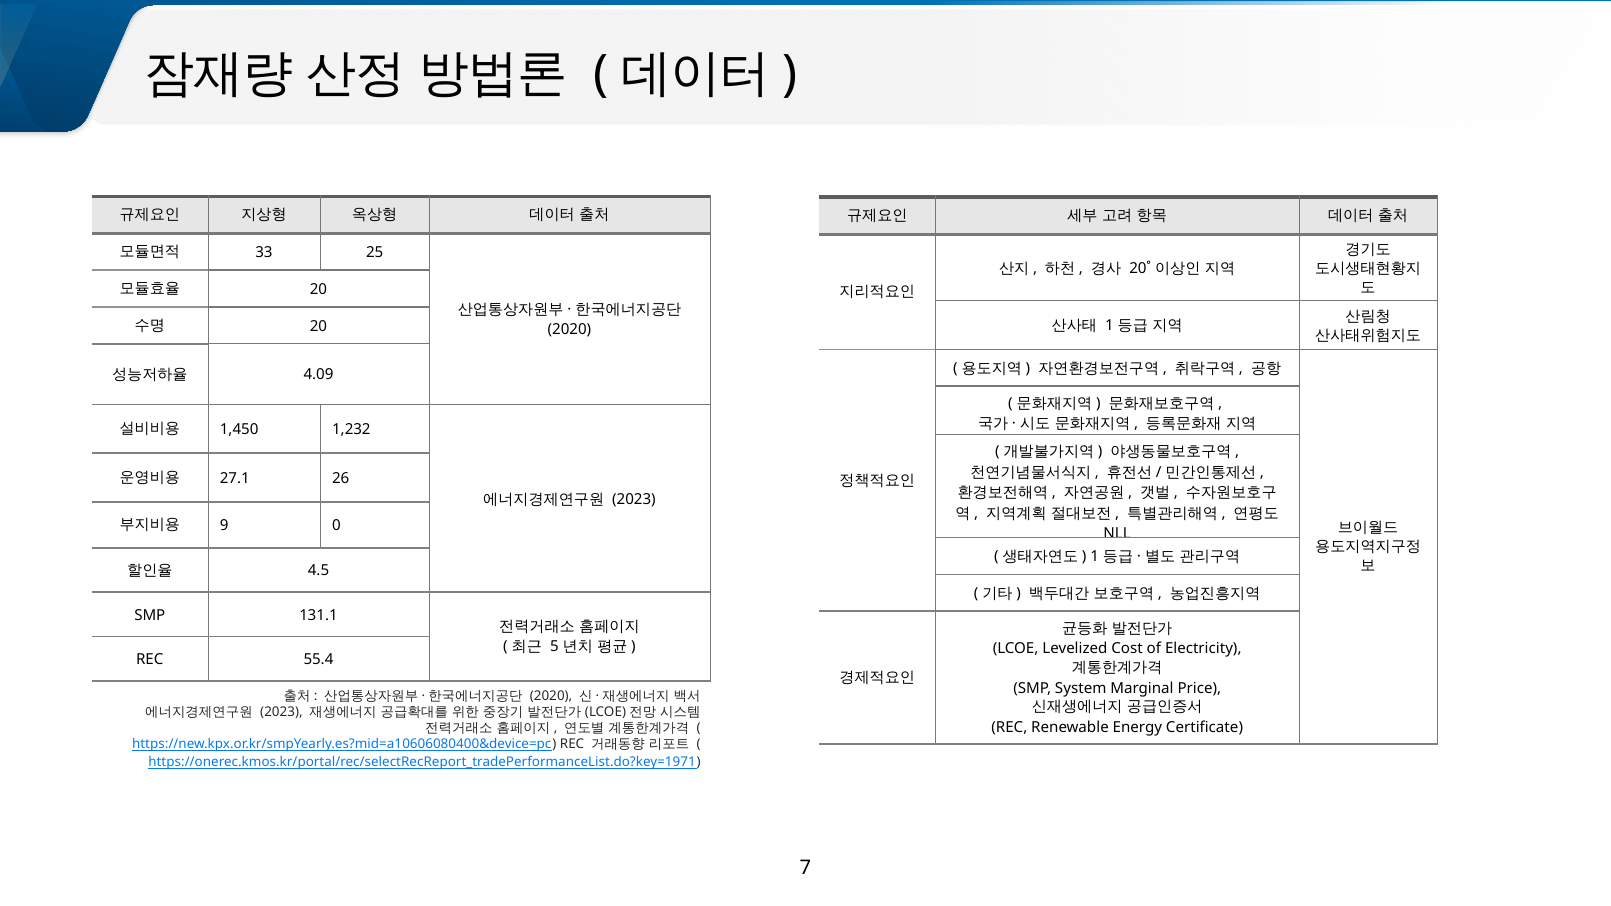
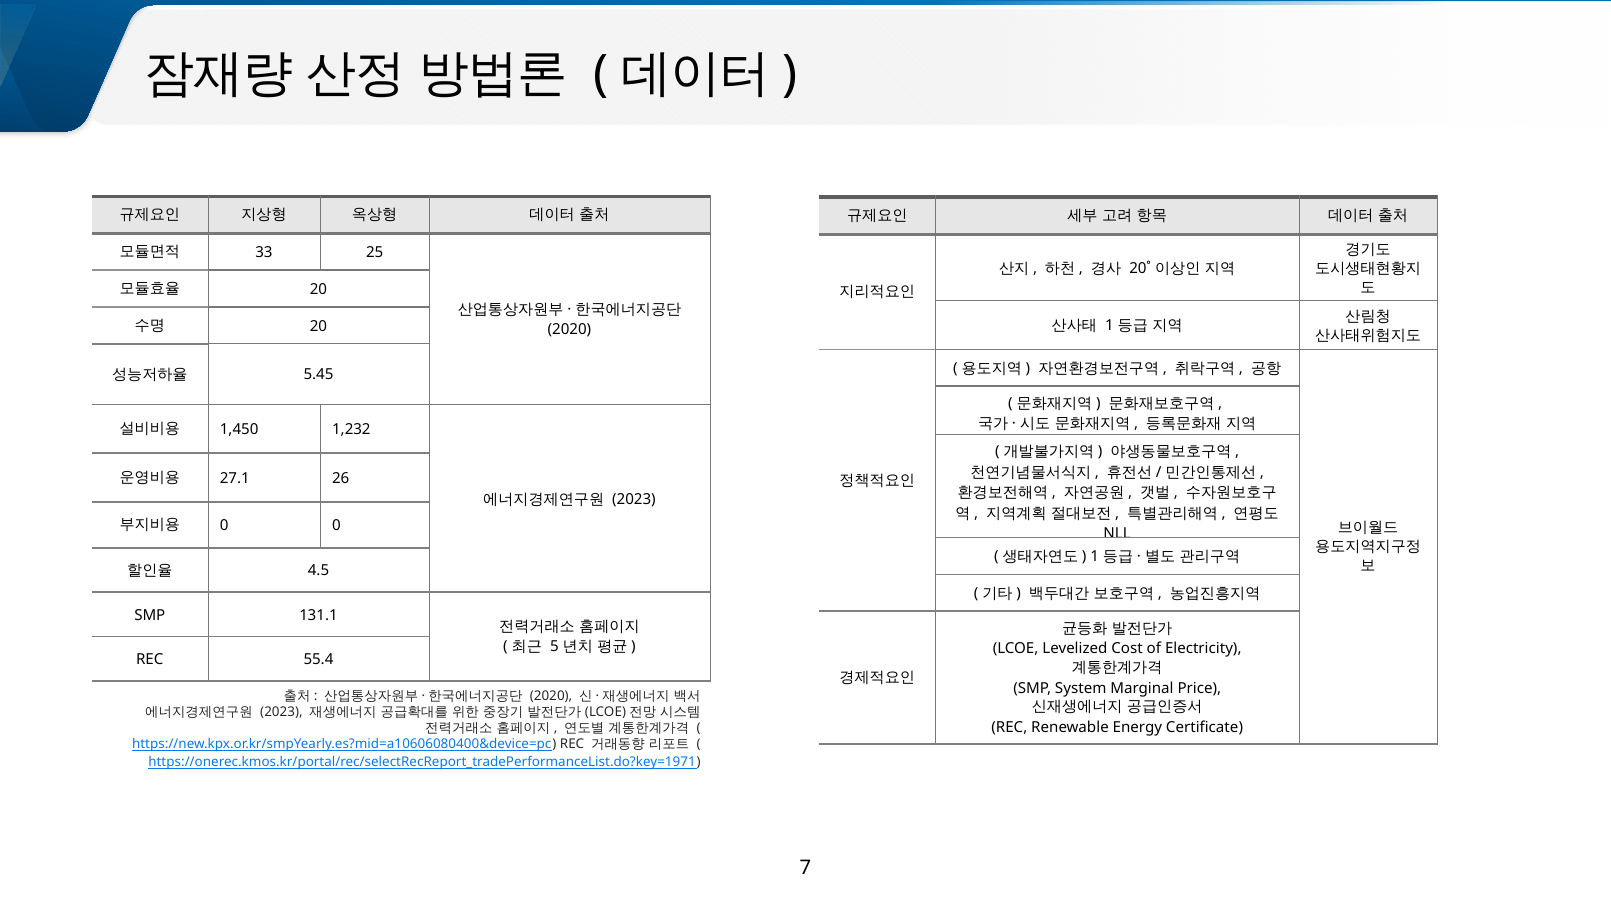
4.09: 4.09 -> 5.45
9 at (224, 526): 9 -> 0
